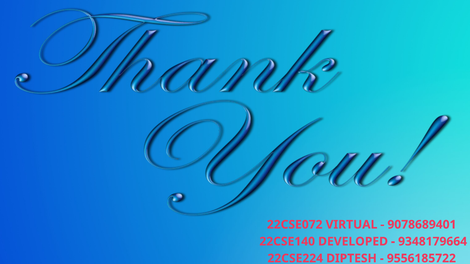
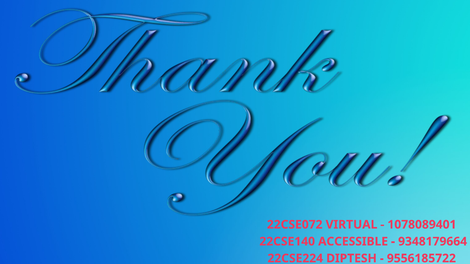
9078689401: 9078689401 -> 1078089401
DEVELOPED: DEVELOPED -> ACCESSIBLE
